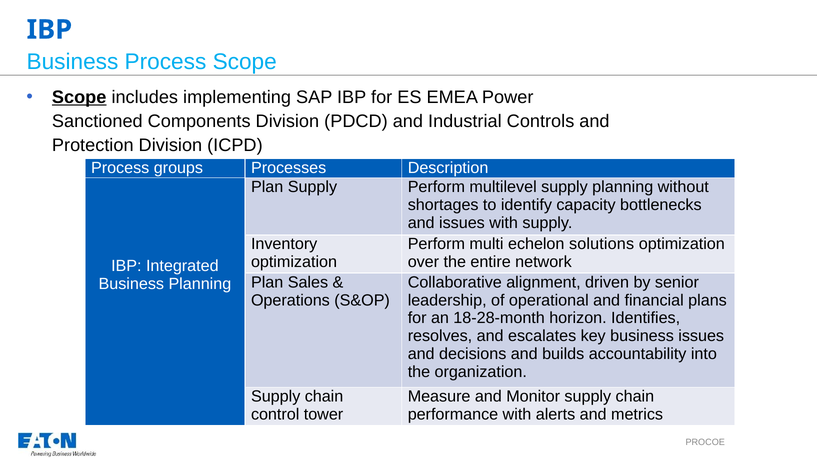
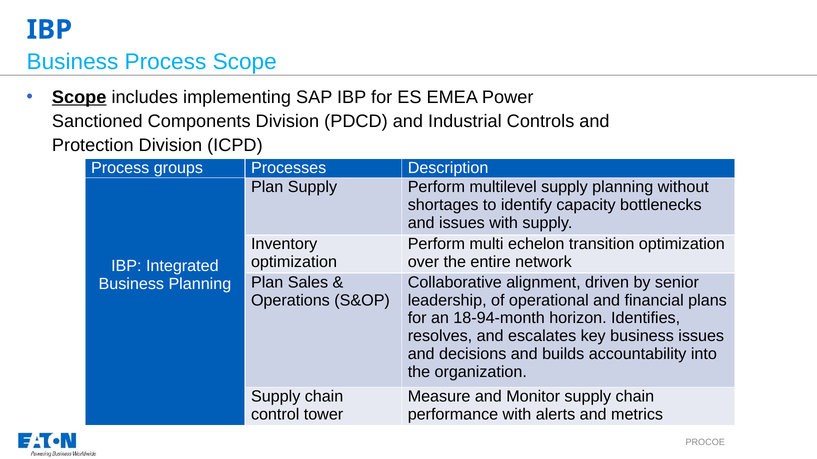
solutions: solutions -> transition
18-28-month: 18-28-month -> 18-94-month
